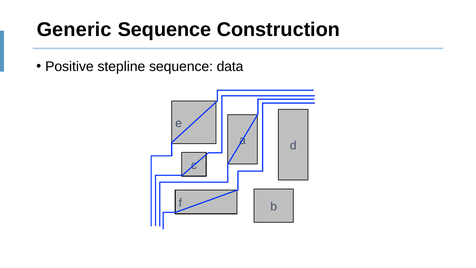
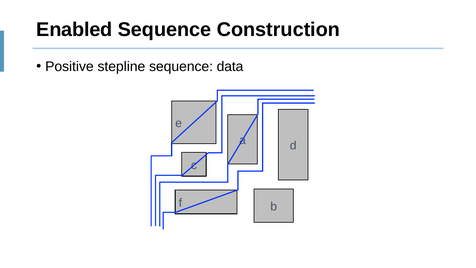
Generic: Generic -> Enabled
